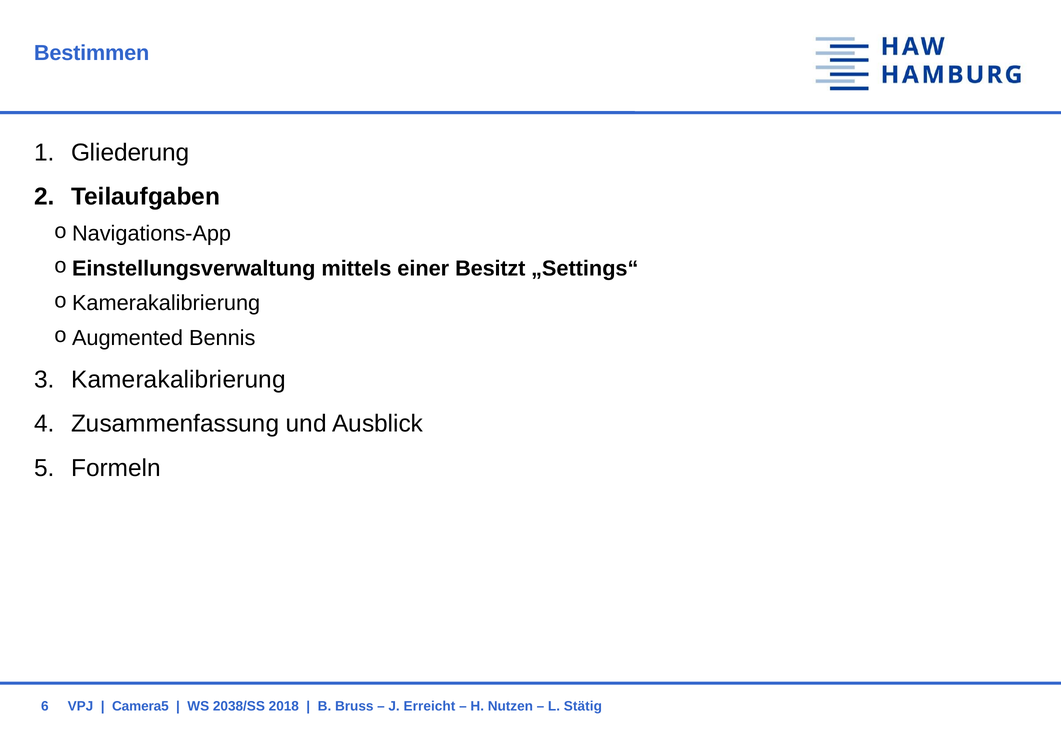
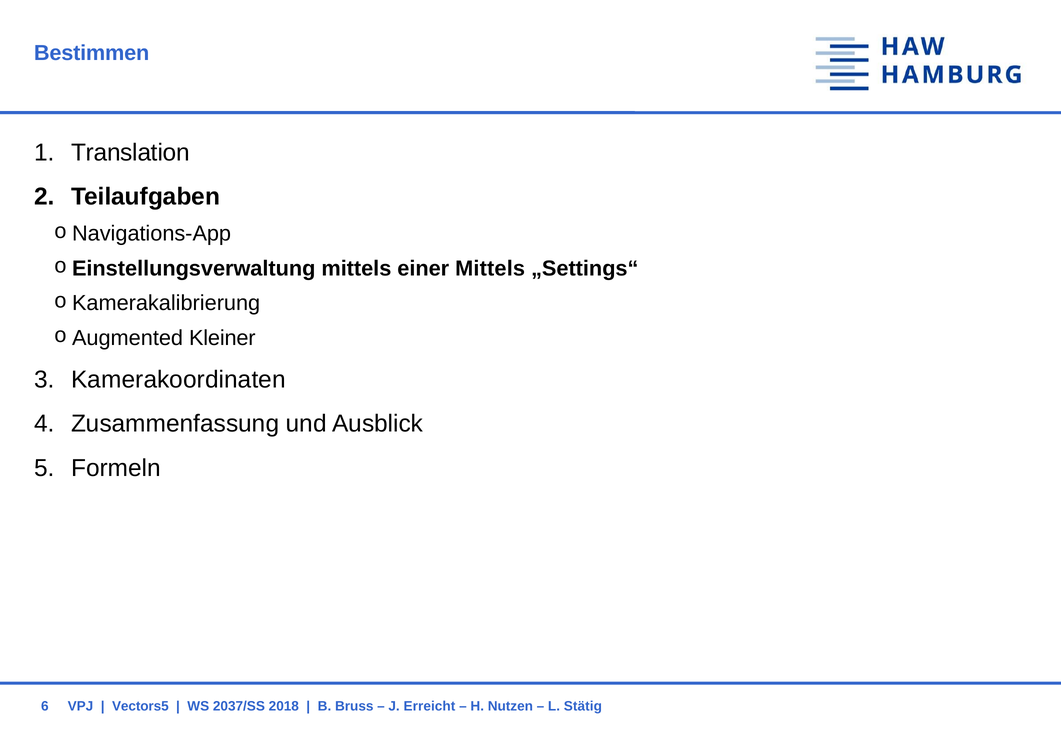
Gliederung: Gliederung -> Translation
einer Besitzt: Besitzt -> Mittels
Bennis: Bennis -> Kleiner
Kamerakalibrierung: Kamerakalibrierung -> Kamerakoordinaten
Camera5: Camera5 -> Vectors5
2038/SS: 2038/SS -> 2037/SS
